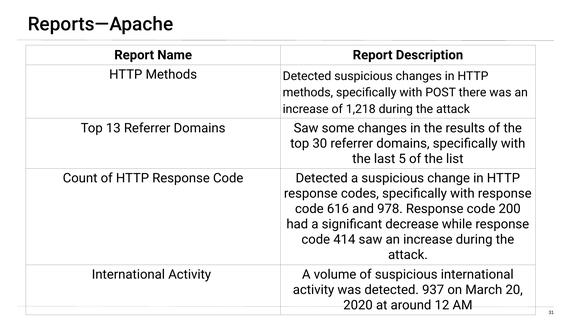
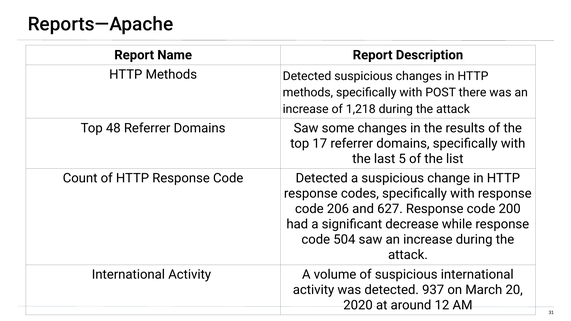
13: 13 -> 48
30: 30 -> 17
616: 616 -> 206
978: 978 -> 627
414: 414 -> 504
